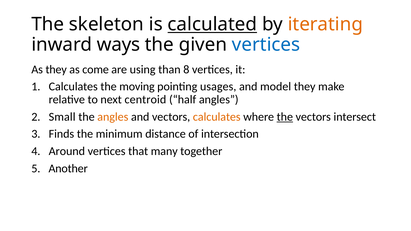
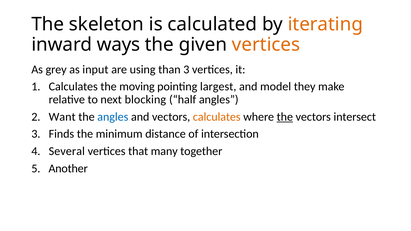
calculated underline: present -> none
vertices at (266, 45) colour: blue -> orange
As they: they -> grey
come: come -> input
than 8: 8 -> 3
usages: usages -> largest
centroid: centroid -> blocking
Small: Small -> Want
angles at (113, 117) colour: orange -> blue
Around: Around -> Several
